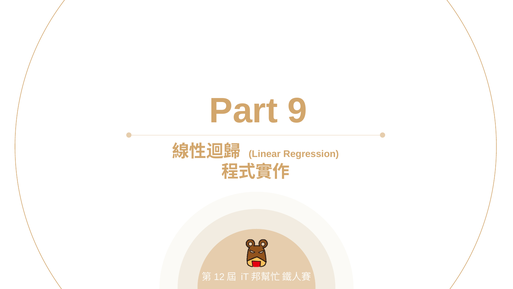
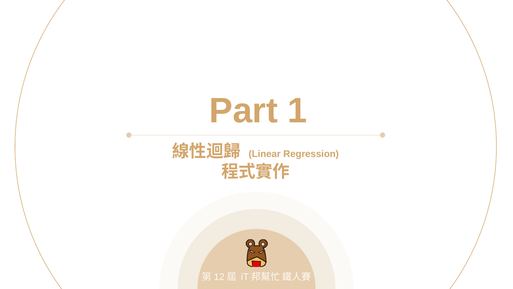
9: 9 -> 1
